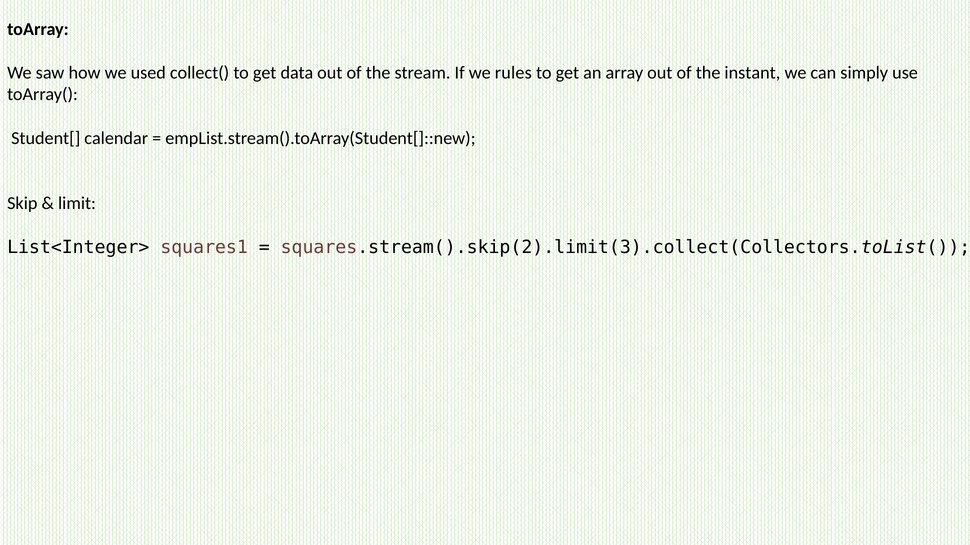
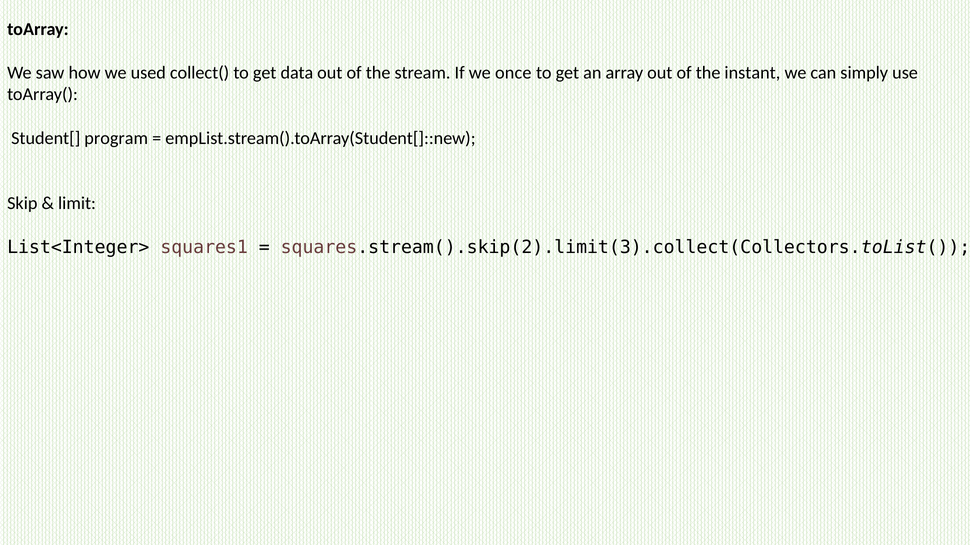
rules: rules -> once
calendar: calendar -> program
